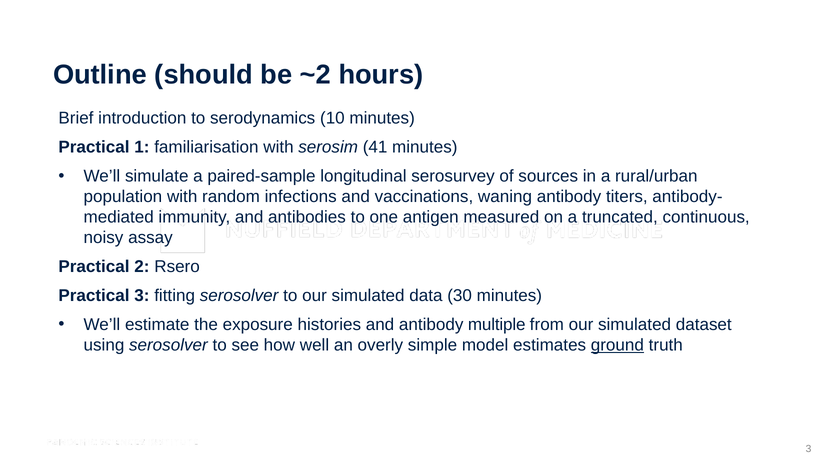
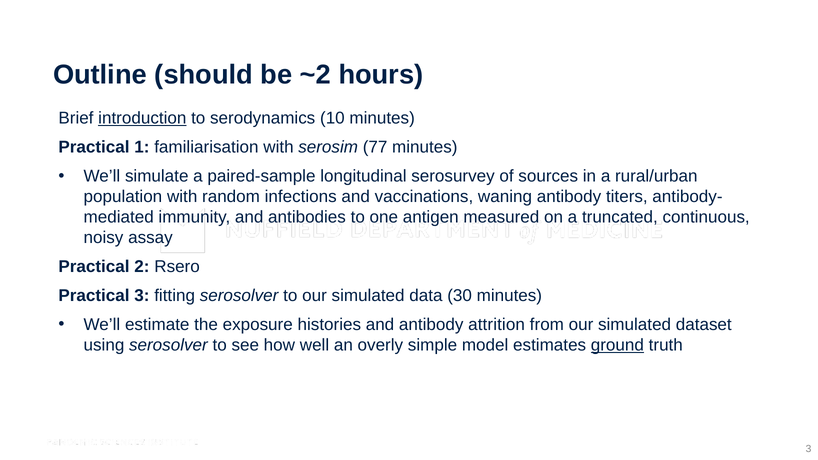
introduction underline: none -> present
41: 41 -> 77
multiple: multiple -> attrition
